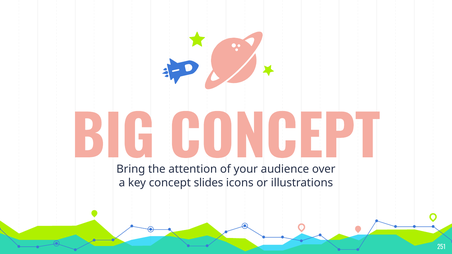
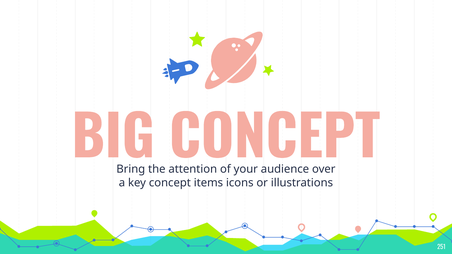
slides: slides -> items
